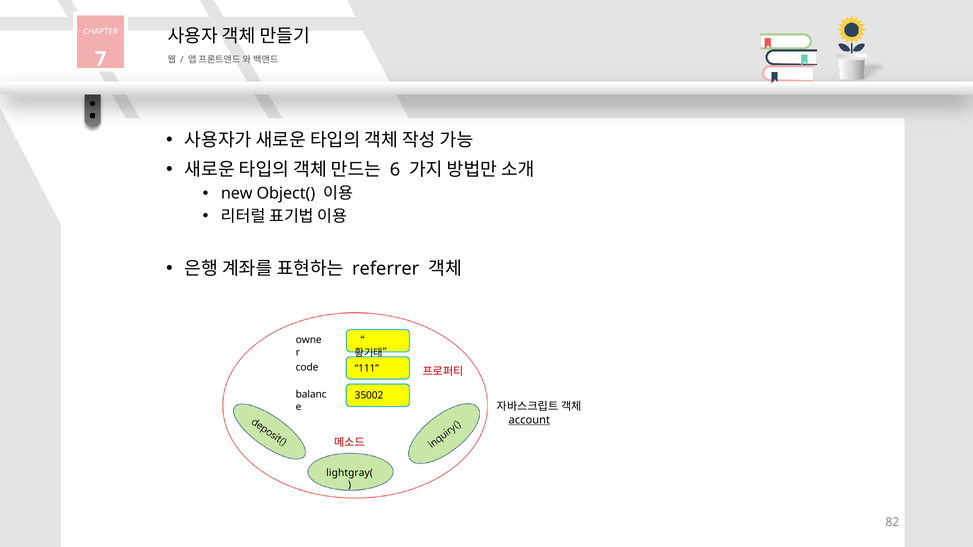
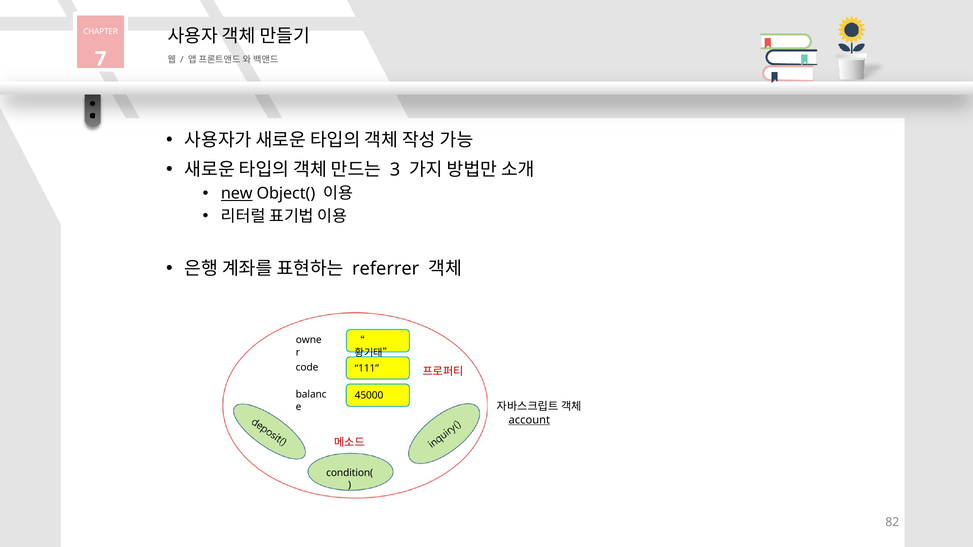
6: 6 -> 3
new underline: none -> present
35002: 35002 -> 45000
lightgray(: lightgray( -> condition(
